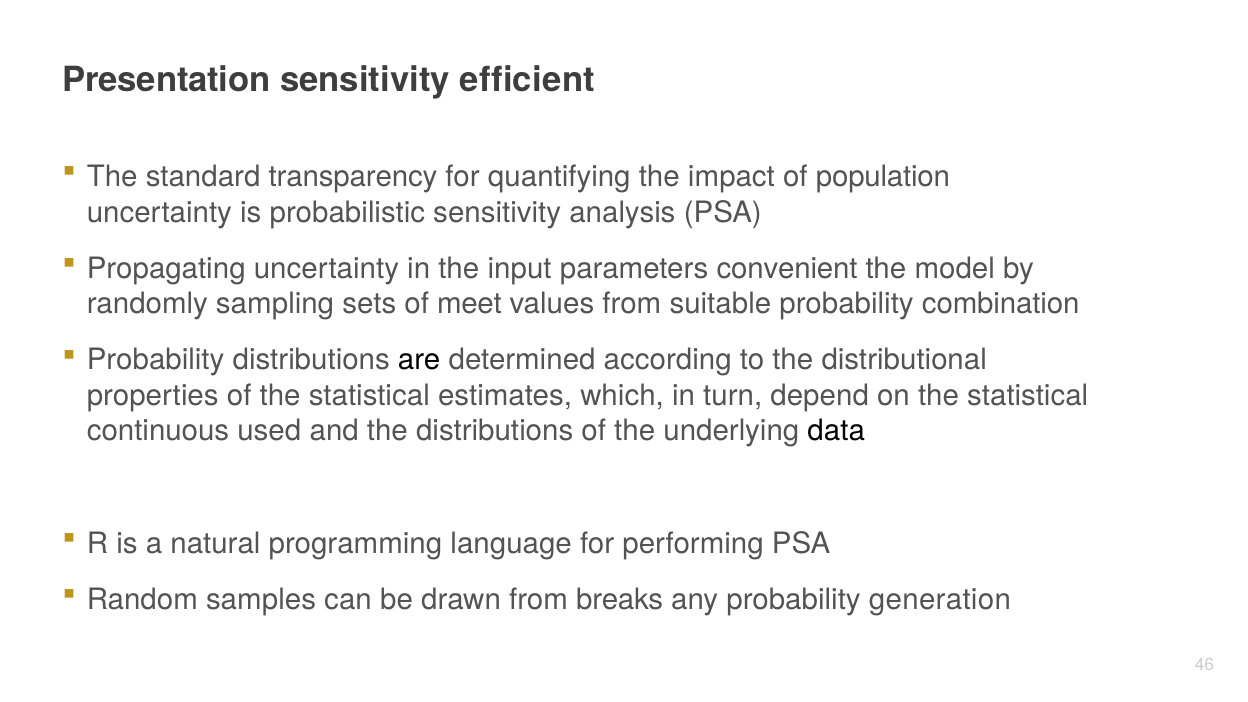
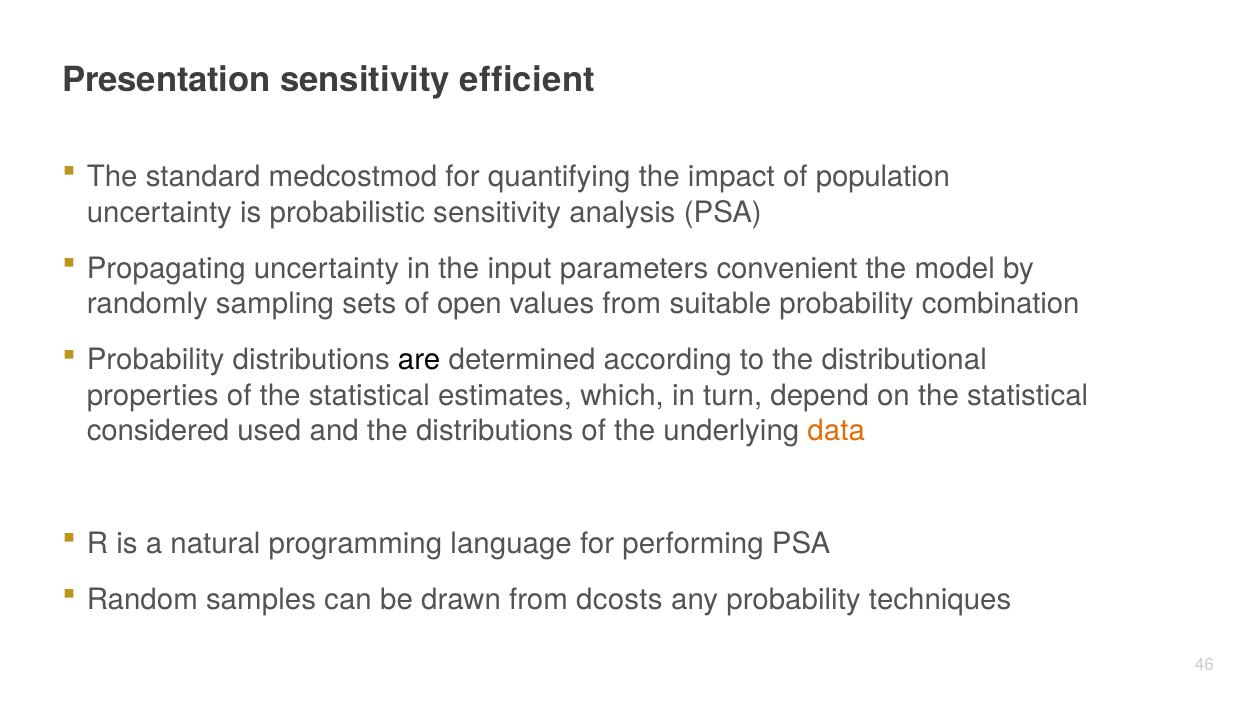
transparency: transparency -> medcostmod
meet: meet -> open
continuous: continuous -> considered
data colour: black -> orange
breaks: breaks -> dcosts
generation: generation -> techniques
